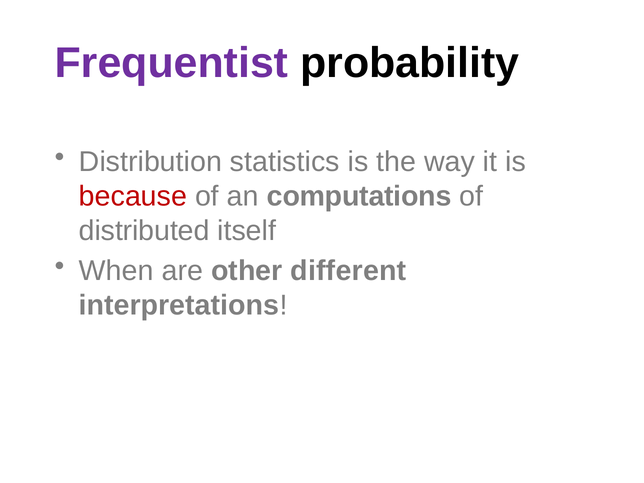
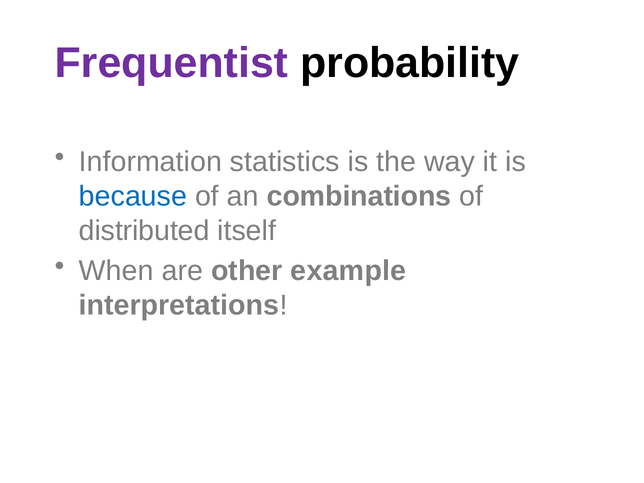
Distribution: Distribution -> Information
because colour: red -> blue
computations: computations -> combinations
different: different -> example
